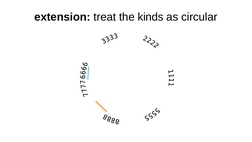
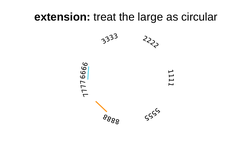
kinds: kinds -> large
